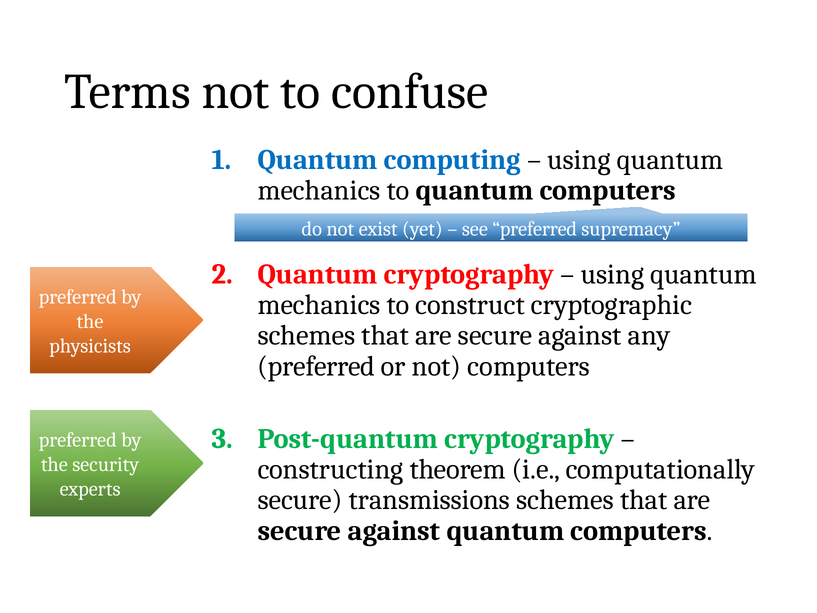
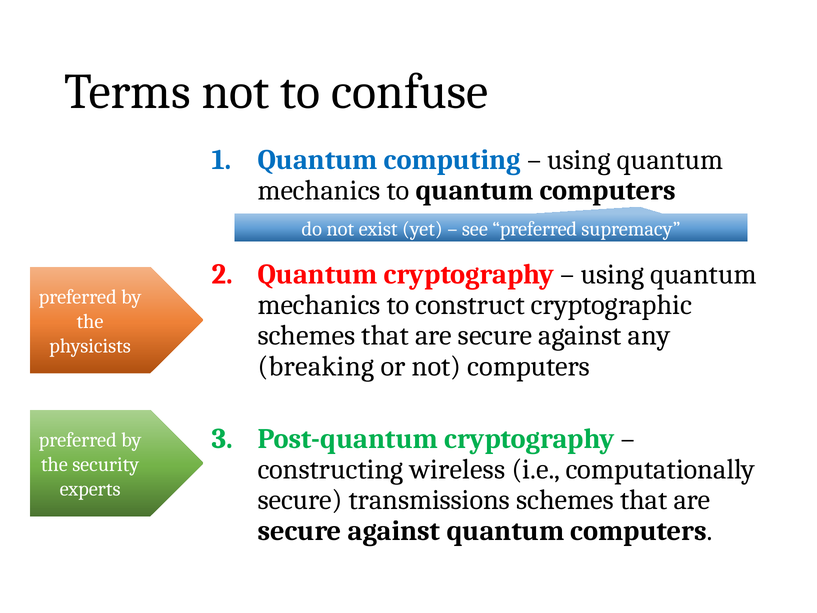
preferred at (316, 366): preferred -> breaking
theorem: theorem -> wireless
